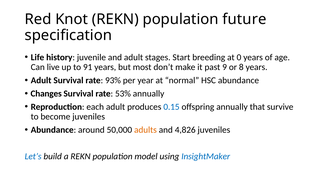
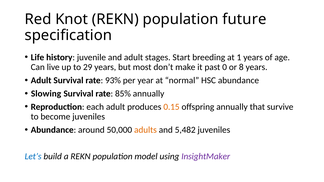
0: 0 -> 1
91: 91 -> 29
9: 9 -> 0
Changes: Changes -> Slowing
53%: 53% -> 85%
0.15 colour: blue -> orange
4,826: 4,826 -> 5,482
InsightMaker colour: blue -> purple
